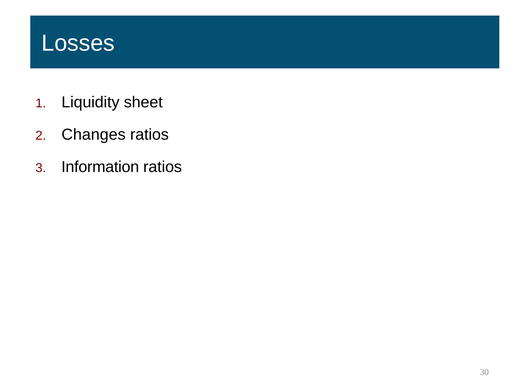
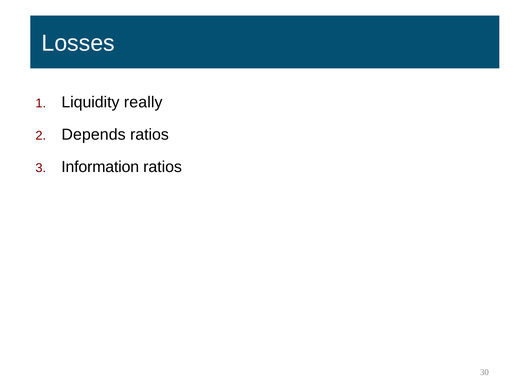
sheet: sheet -> really
Changes: Changes -> Depends
